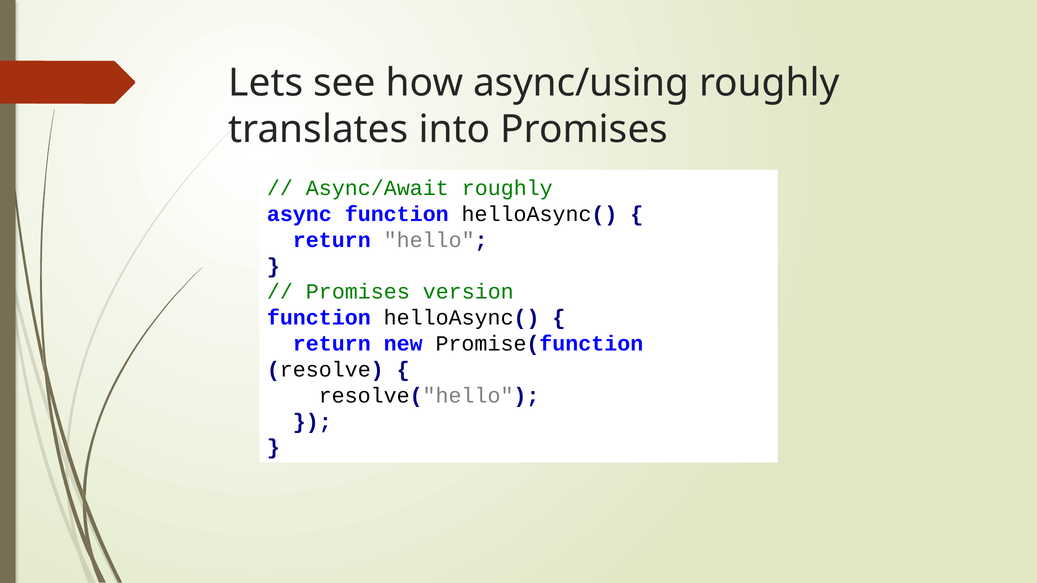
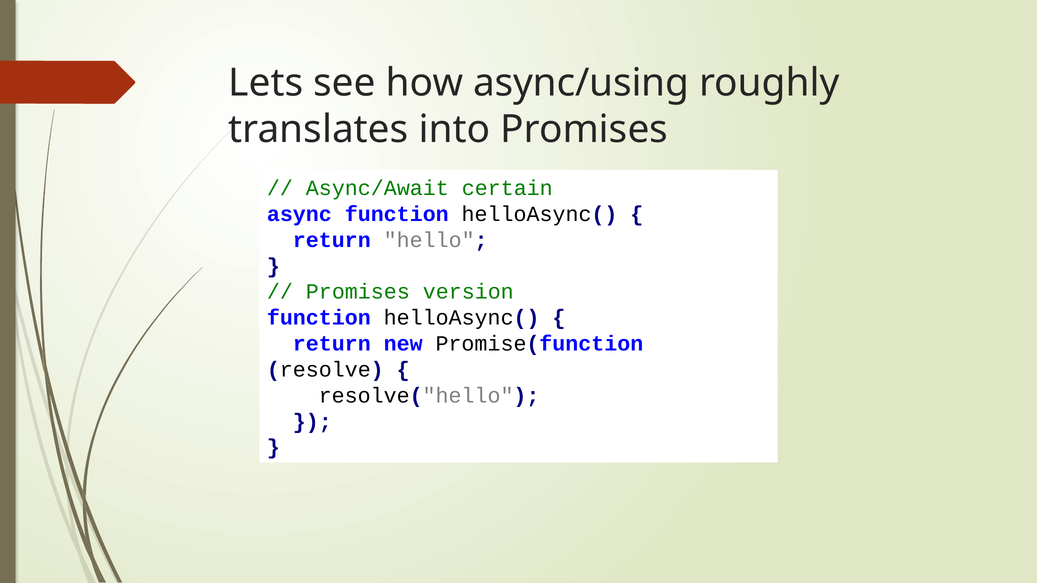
Async/Await roughly: roughly -> certain
